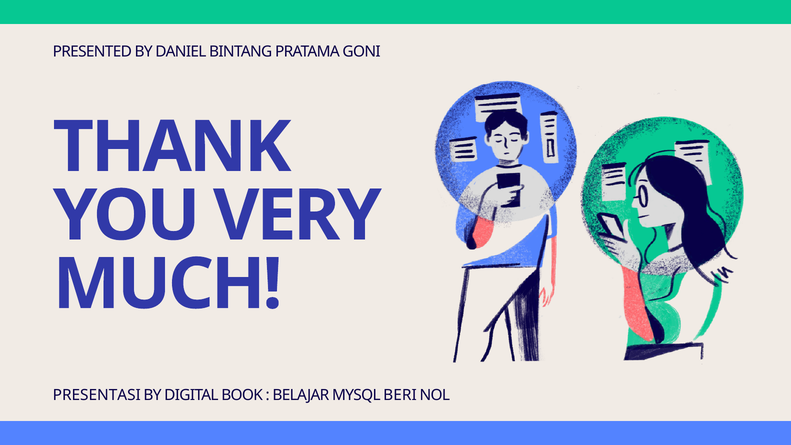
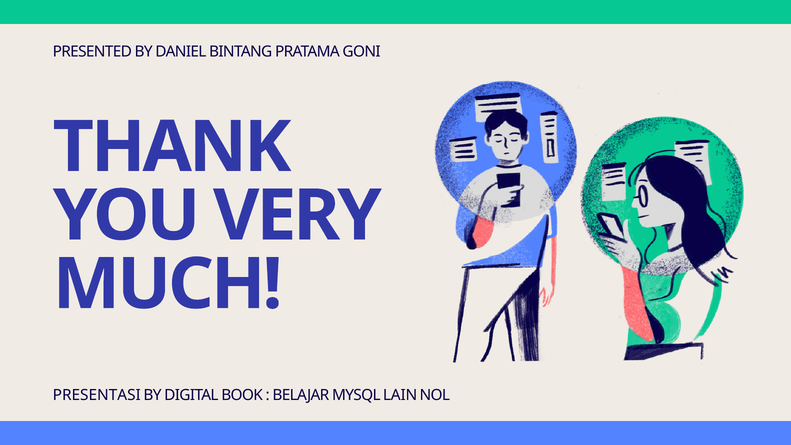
BERI: BERI -> LAIN
